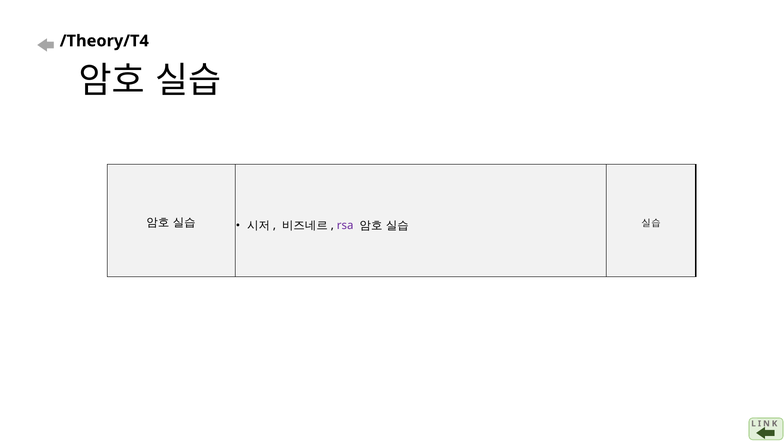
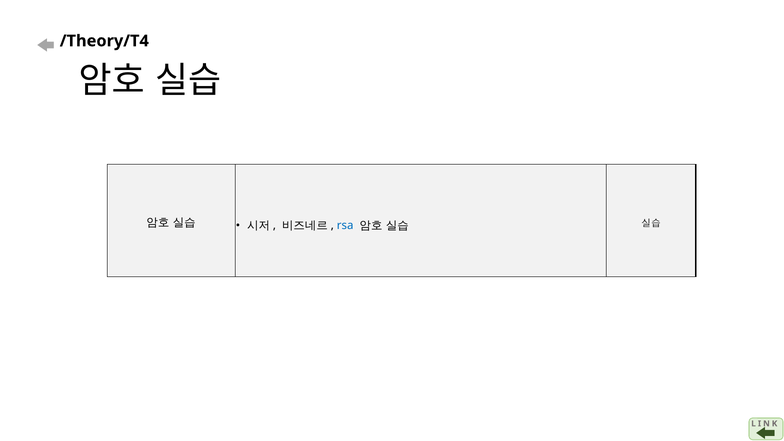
rsa colour: purple -> blue
